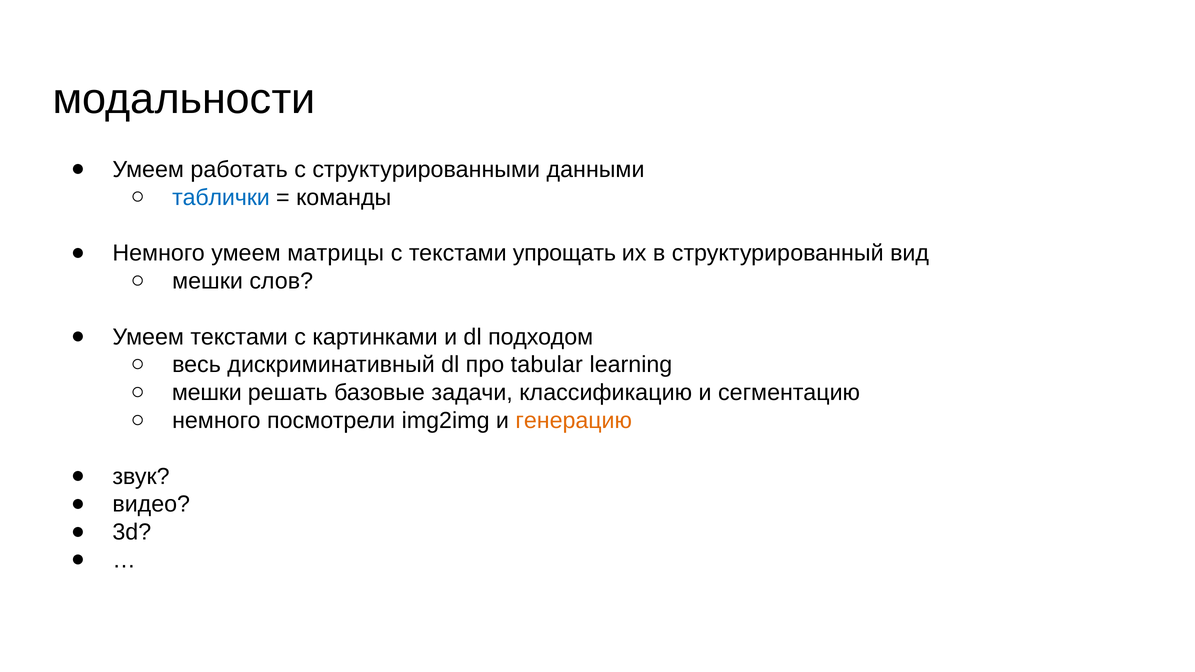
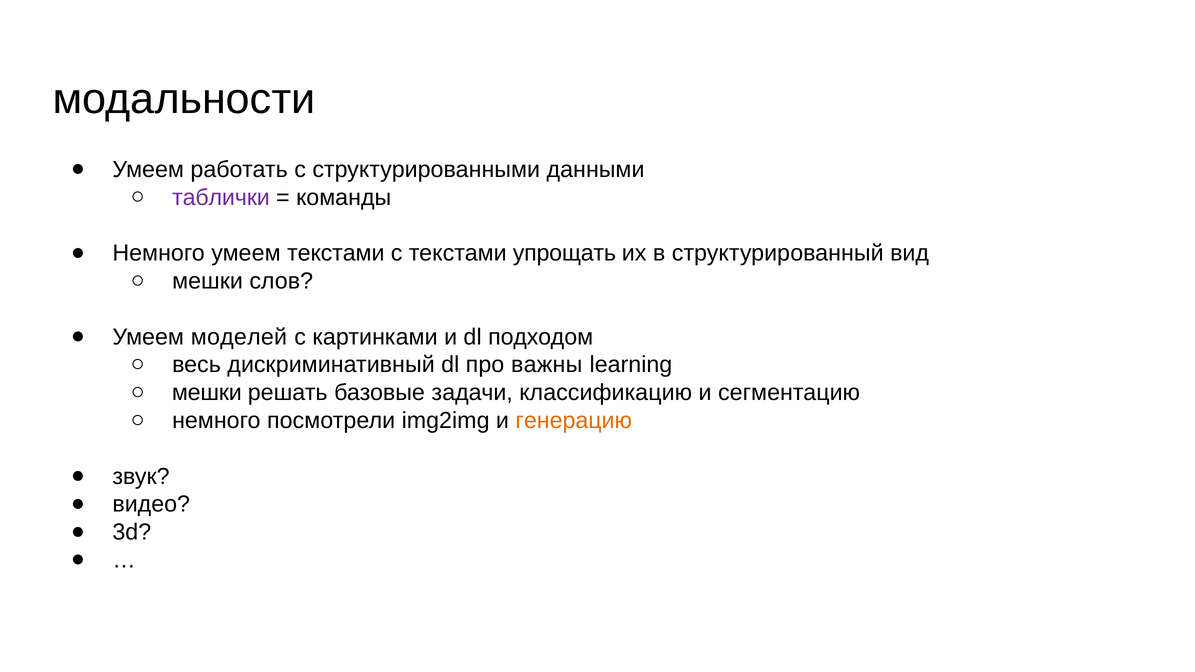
таблички colour: blue -> purple
умеем матрицы: матрицы -> текстами
Умеем текстами: текстами -> моделей
tabular: tabular -> важны
